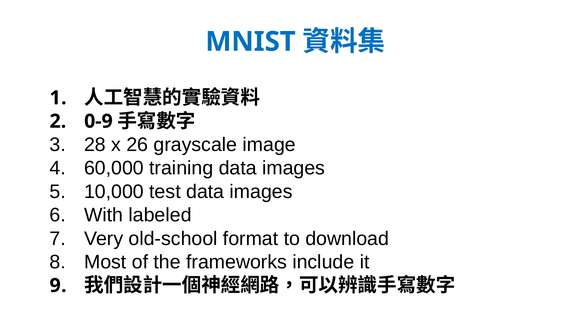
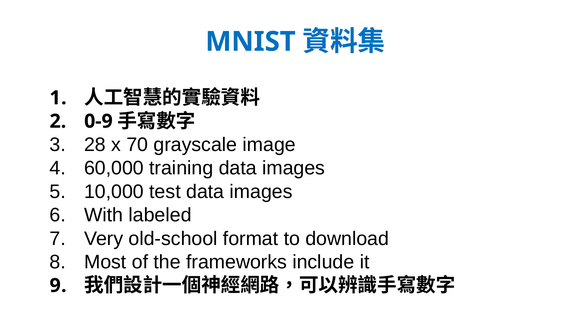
26: 26 -> 70
